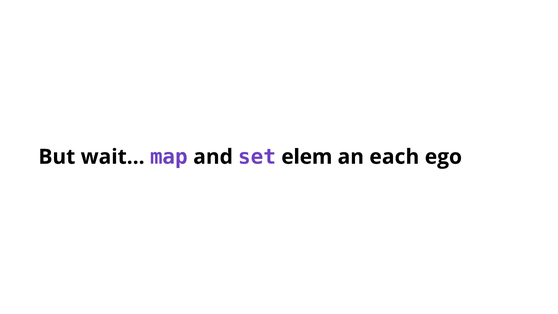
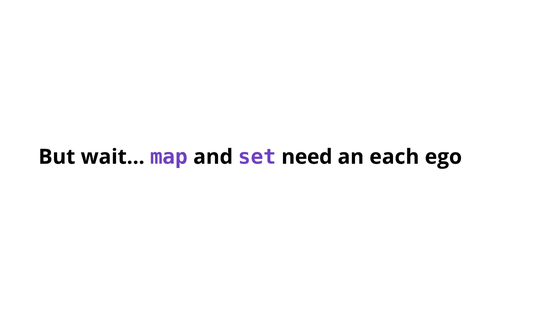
elem: elem -> need
